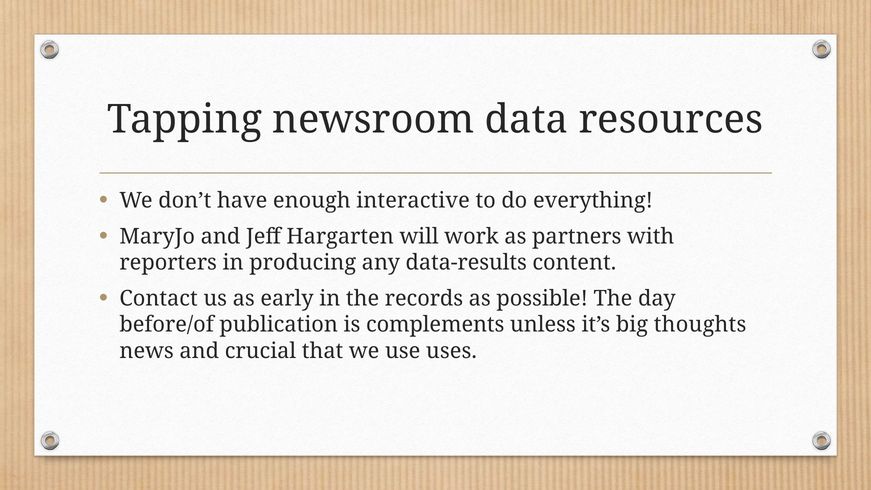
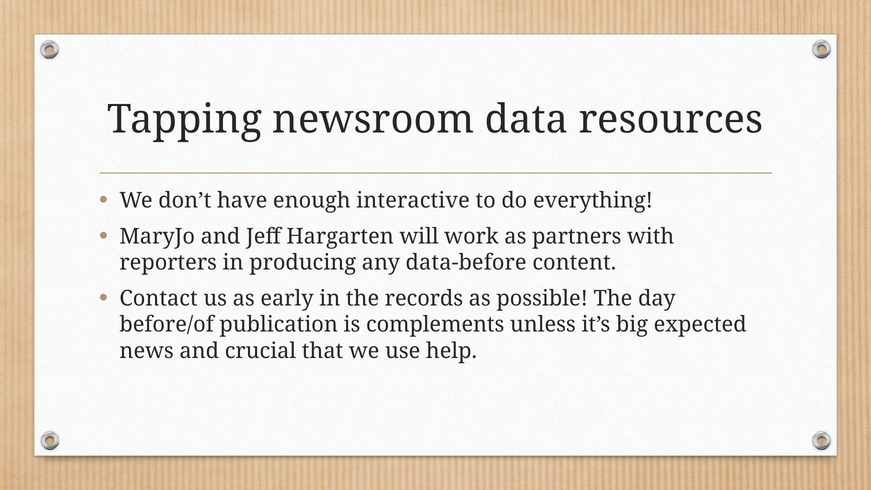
data-results: data-results -> data-before
thoughts: thoughts -> expected
uses: uses -> help
